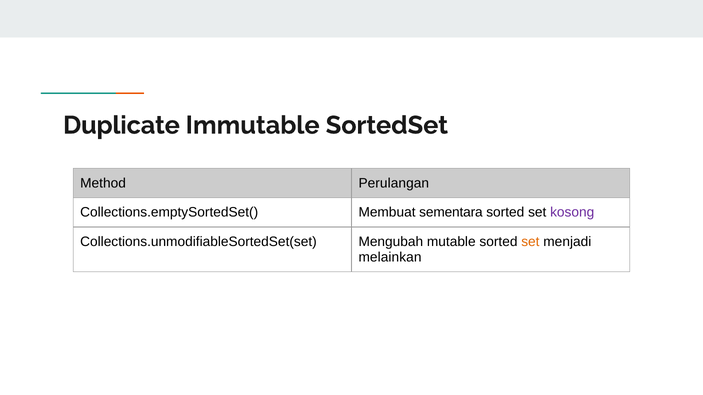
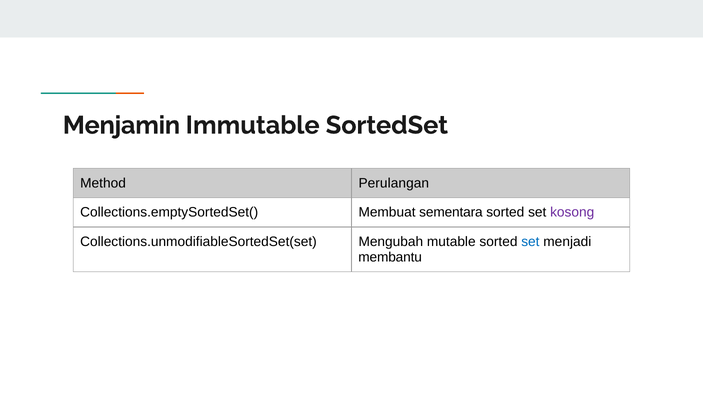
Duplicate: Duplicate -> Menjamin
set at (530, 242) colour: orange -> blue
melainkan: melainkan -> membantu
